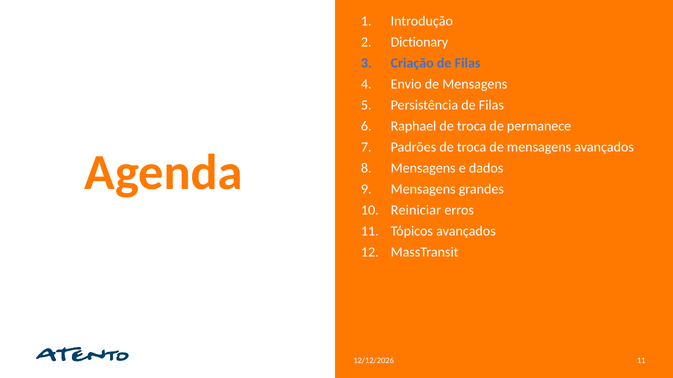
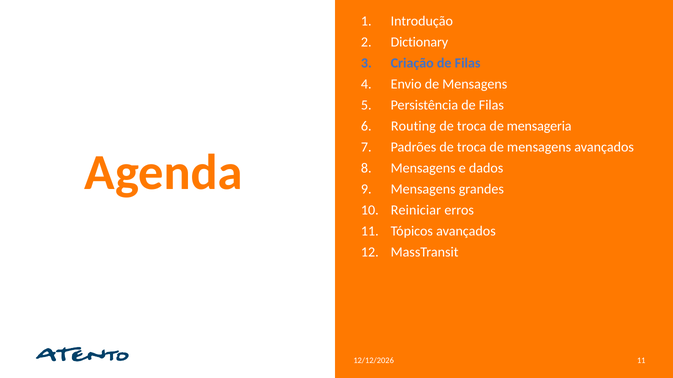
Raphael: Raphael -> Routing
permanece: permanece -> mensageria
